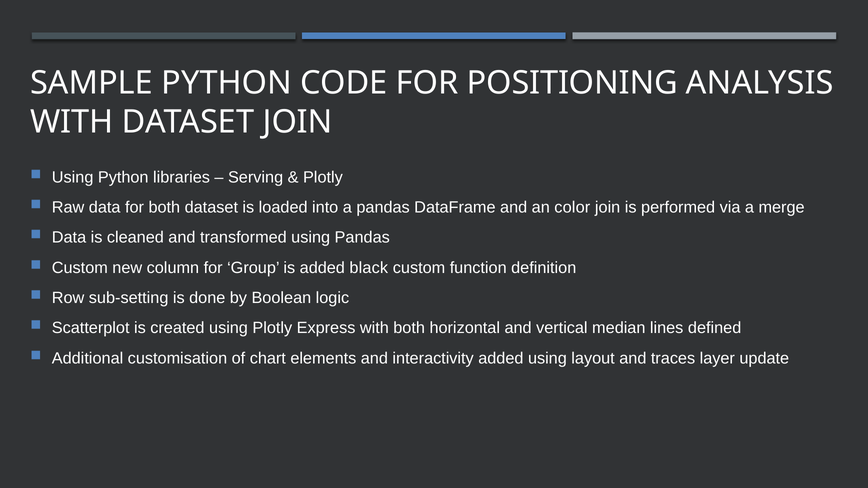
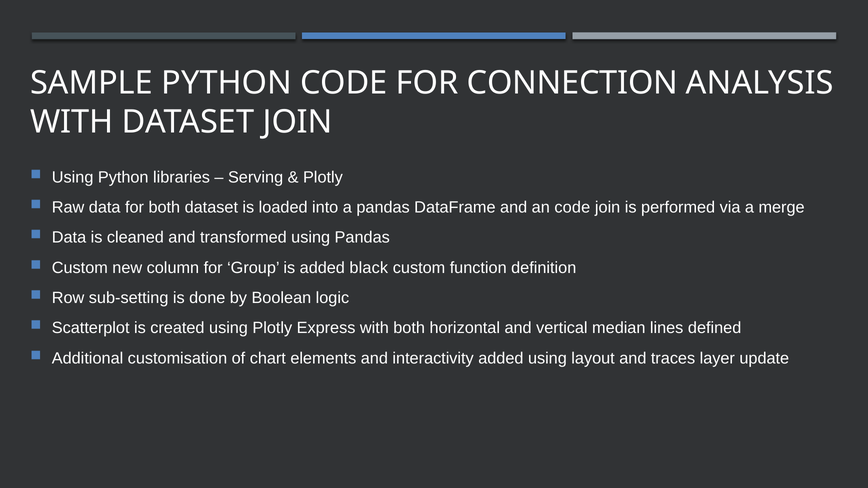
POSITIONING: POSITIONING -> CONNECTION
an color: color -> code
